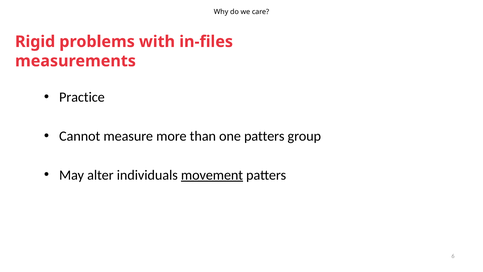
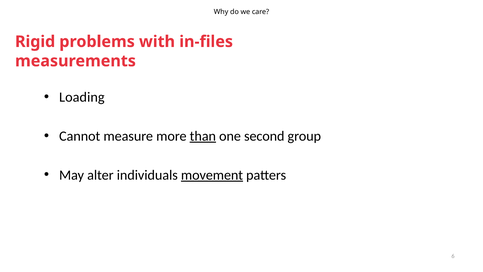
Practice: Practice -> Loading
than underline: none -> present
one patters: patters -> second
